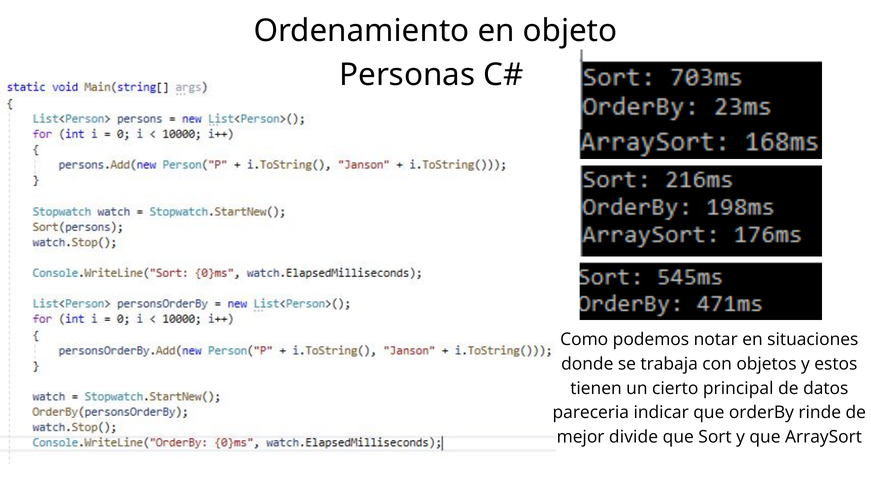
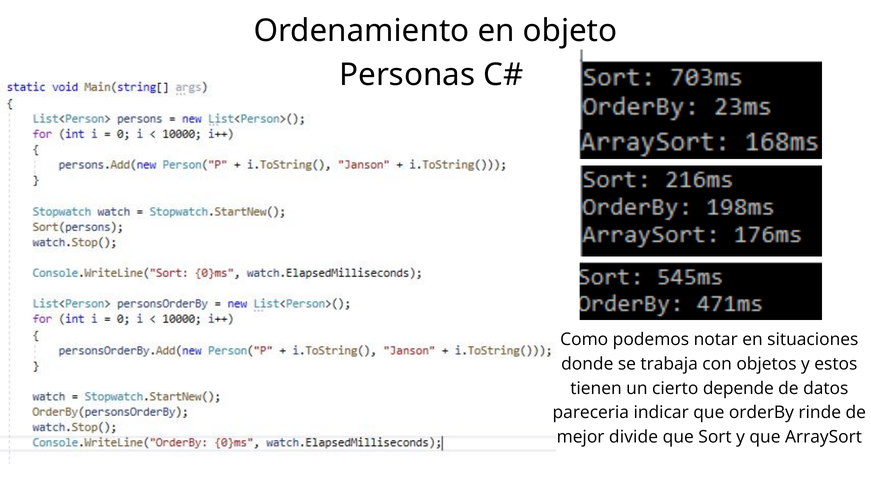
principal: principal -> depende
